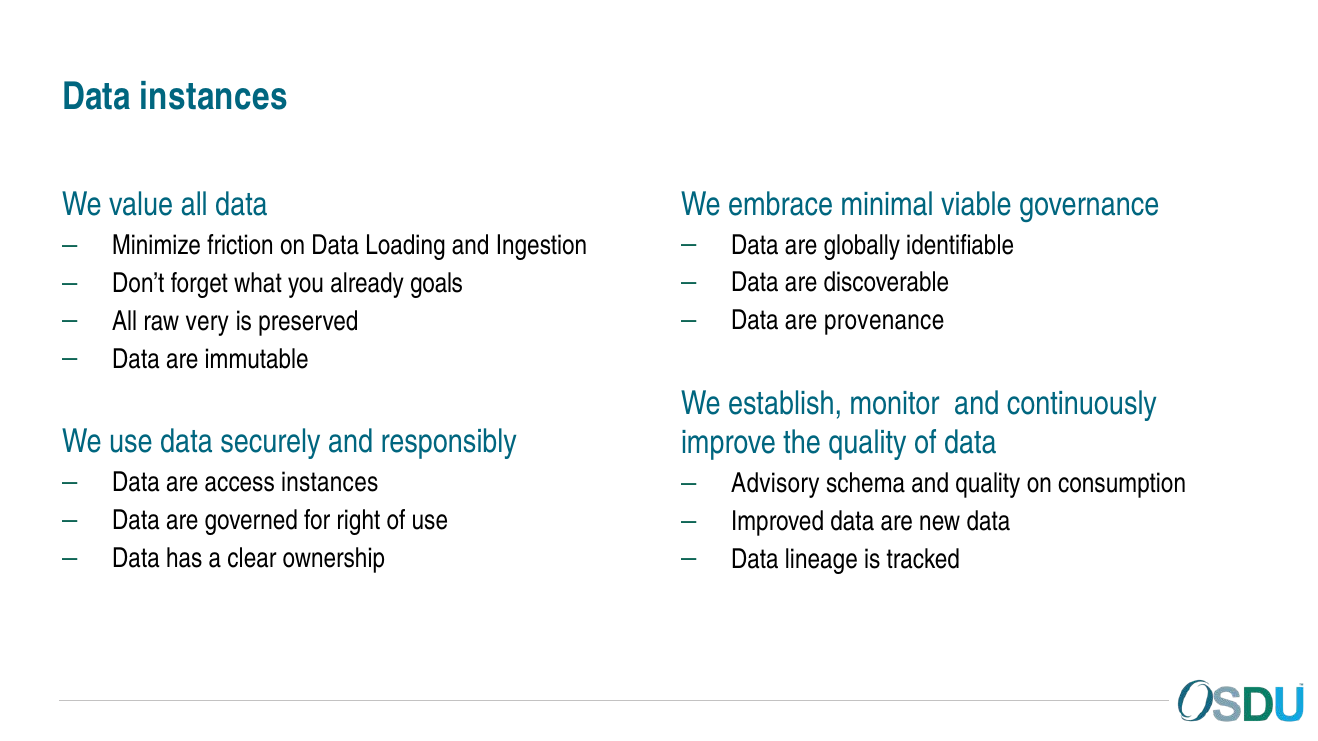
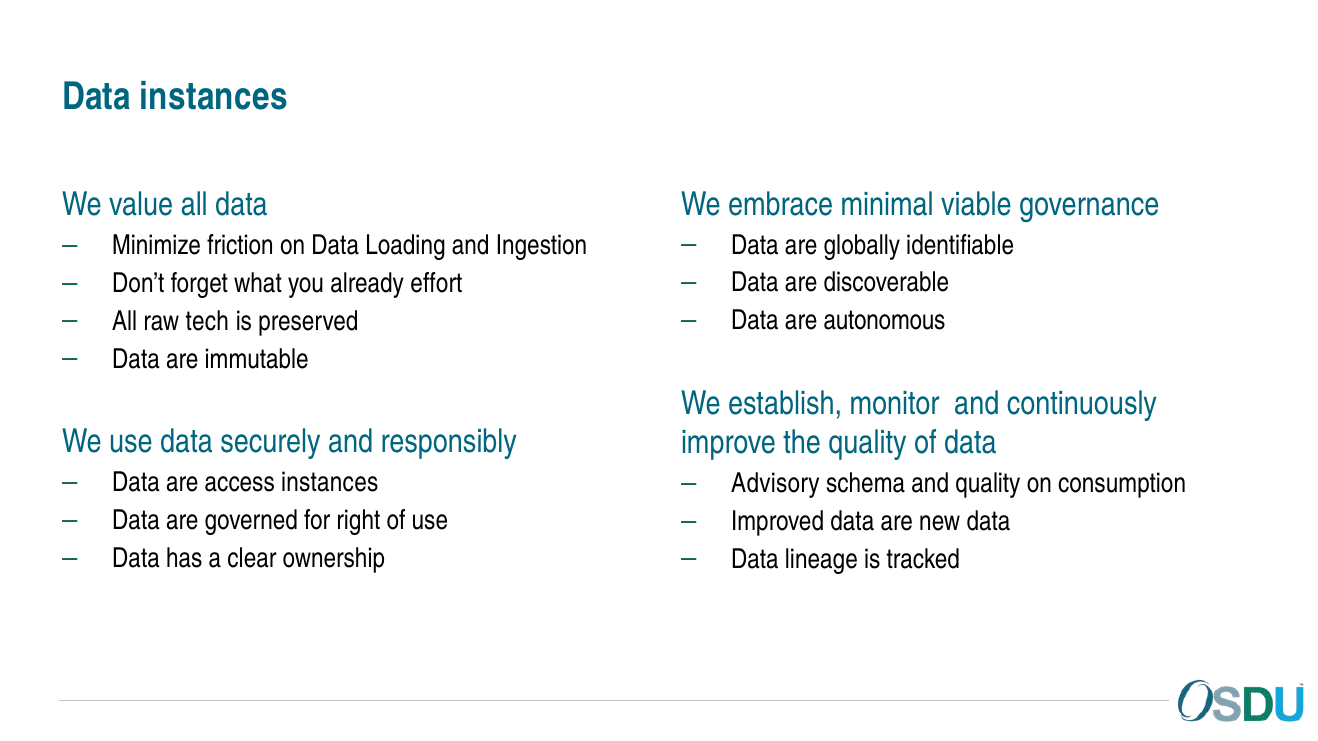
goals: goals -> effort
provenance: provenance -> autonomous
very: very -> tech
